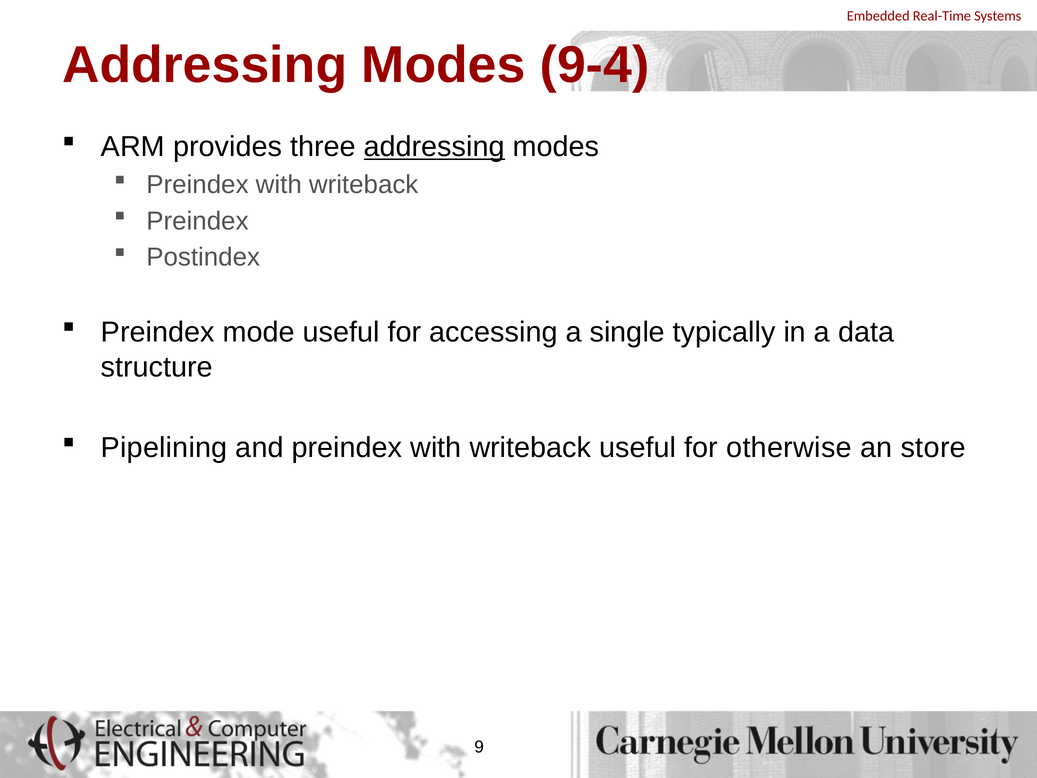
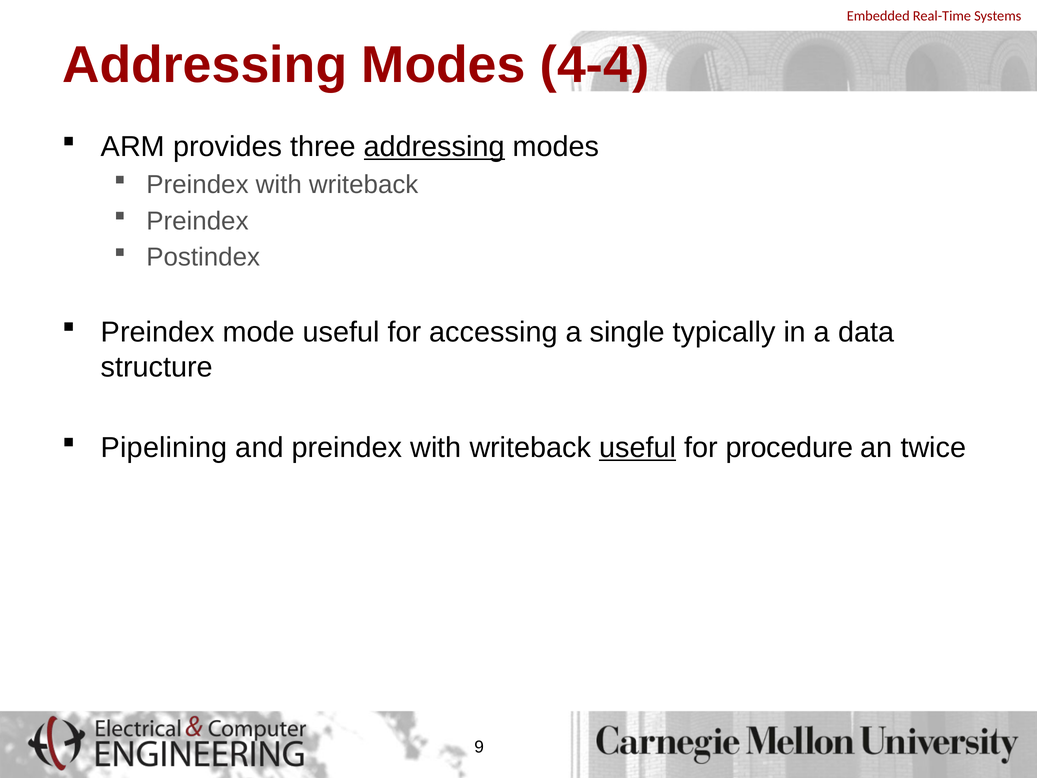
9-4: 9-4 -> 4-4
useful at (638, 448) underline: none -> present
otherwise: otherwise -> procedure
store: store -> twice
